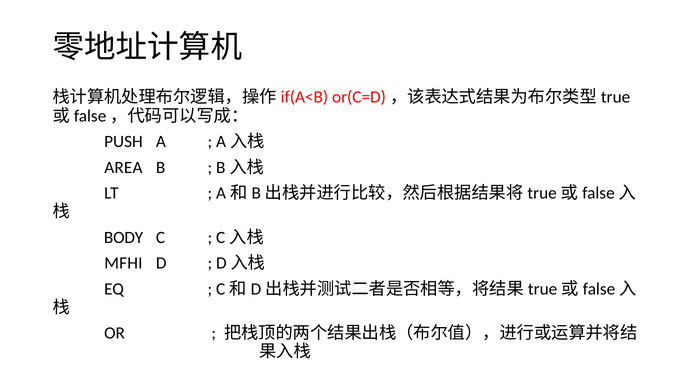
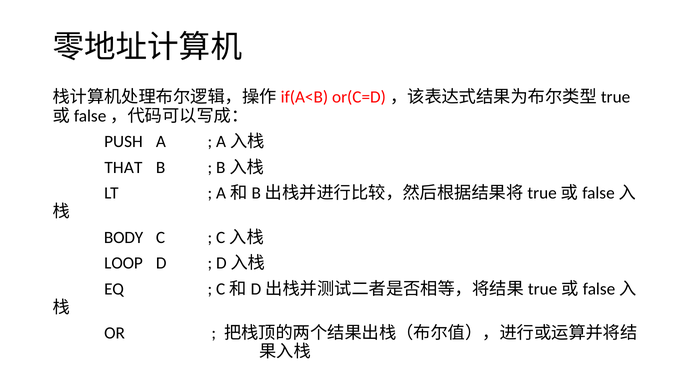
AREA: AREA -> THAT
MFHI: MFHI -> LOOP
